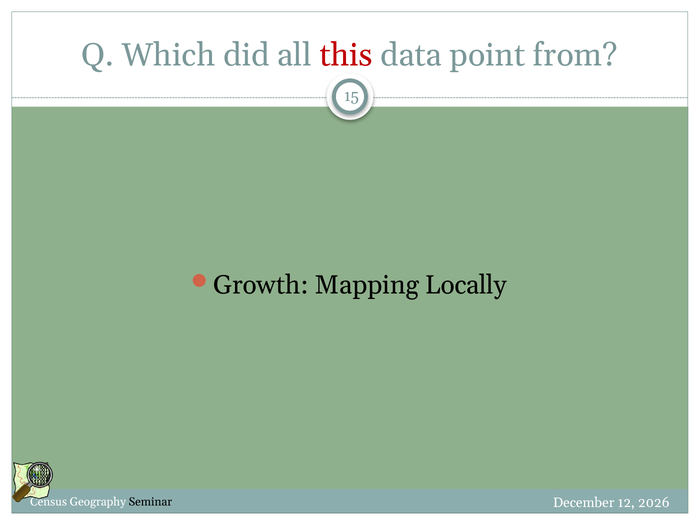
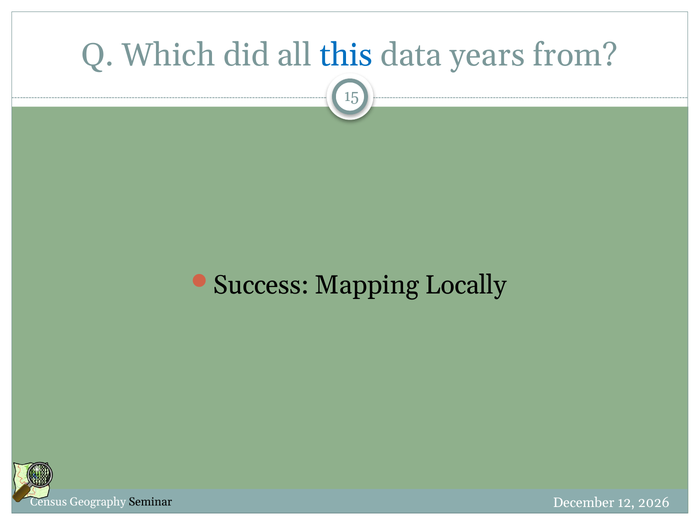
this colour: red -> blue
point: point -> years
Growth: Growth -> Success
